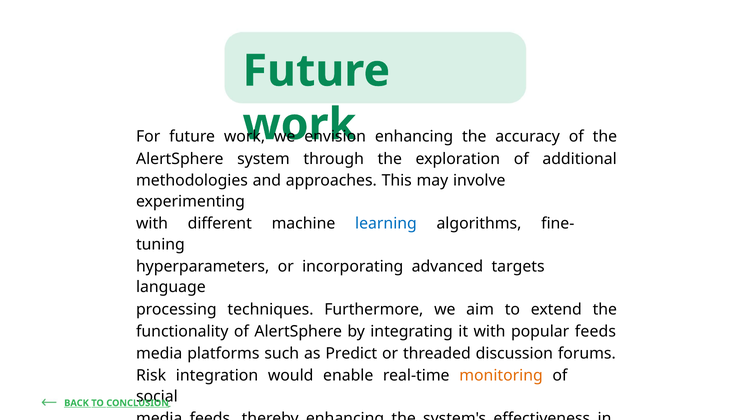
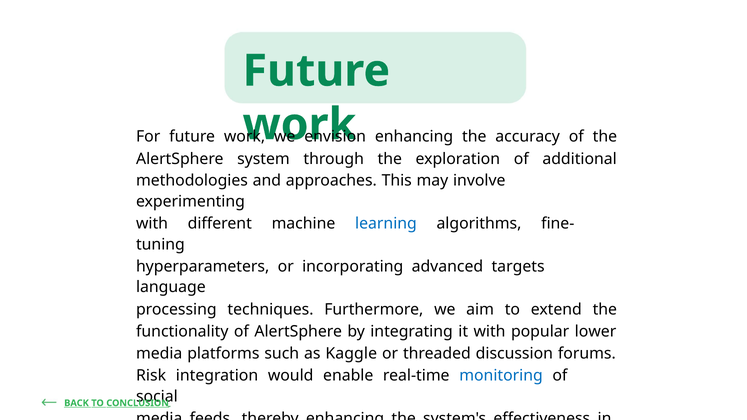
popular feeds: feeds -> lower
Predict: Predict -> Kaggle
monitoring colour: orange -> blue
